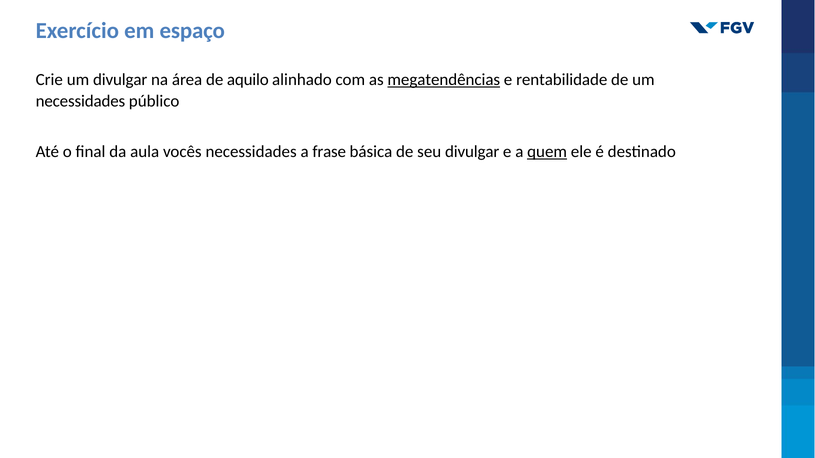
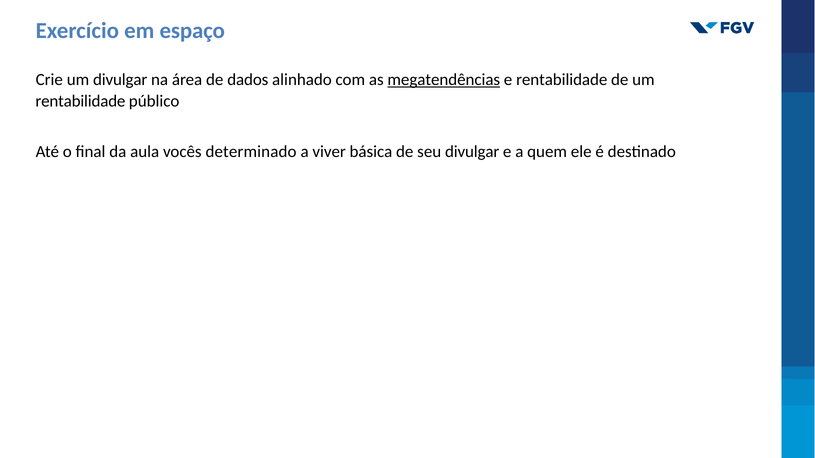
aquilo: aquilo -> dados
necessidades at (80, 101): necessidades -> rentabilidade
vocês necessidades: necessidades -> determinado
frase: frase -> viver
quem underline: present -> none
